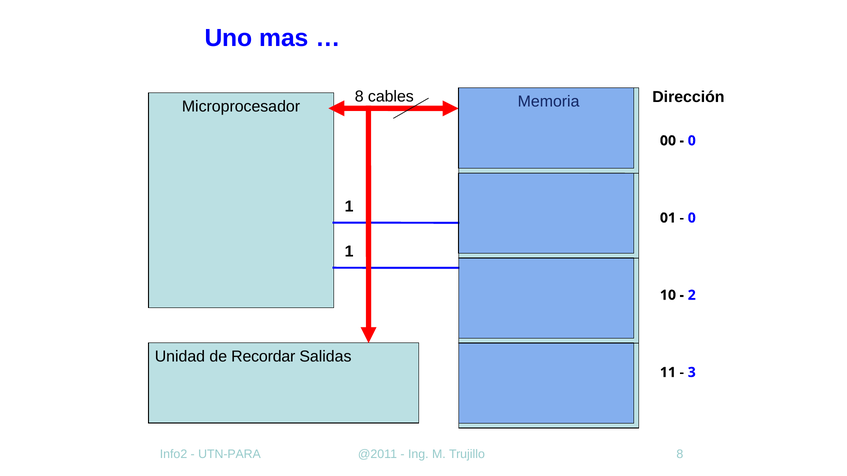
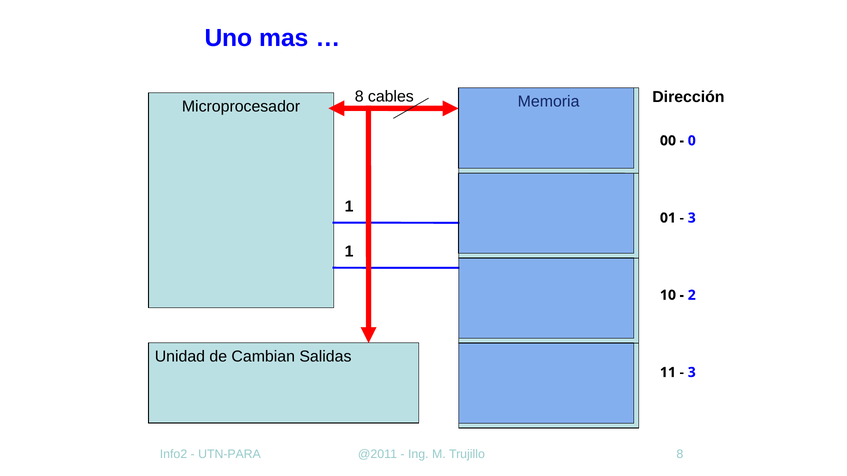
0 at (692, 218): 0 -> 3
Recordar: Recordar -> Cambian
